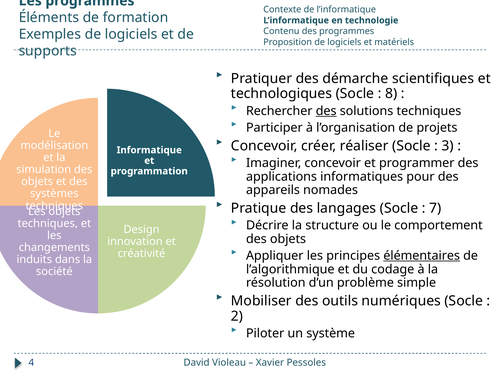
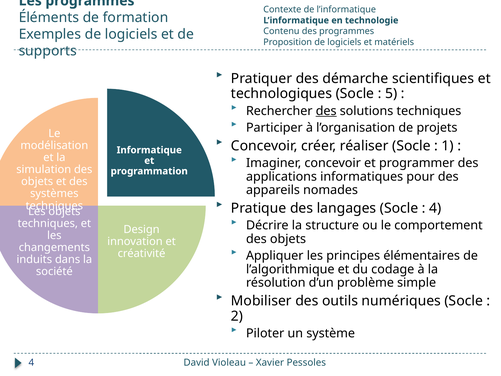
8: 8 -> 5
3: 3 -> 1
7 at (435, 208): 7 -> 4
élémentaires underline: present -> none
